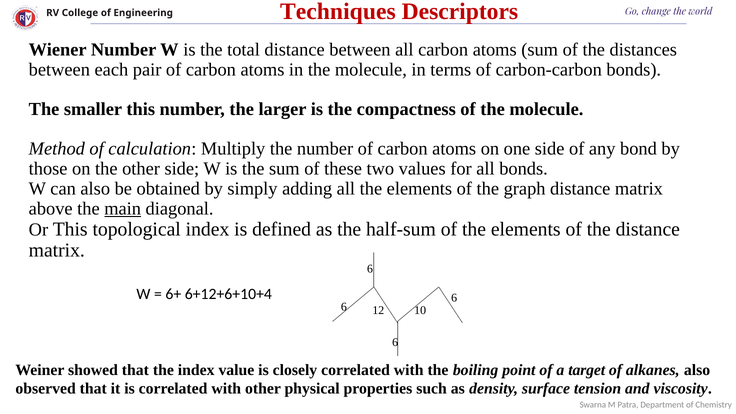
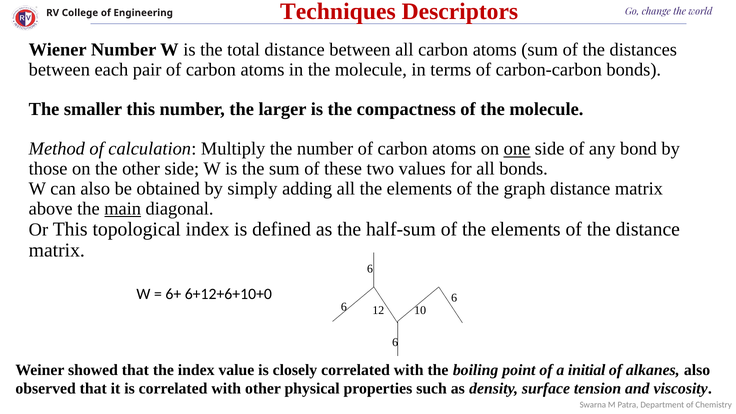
one underline: none -> present
6+12+6+10+4: 6+12+6+10+4 -> 6+12+6+10+0
target: target -> initial
